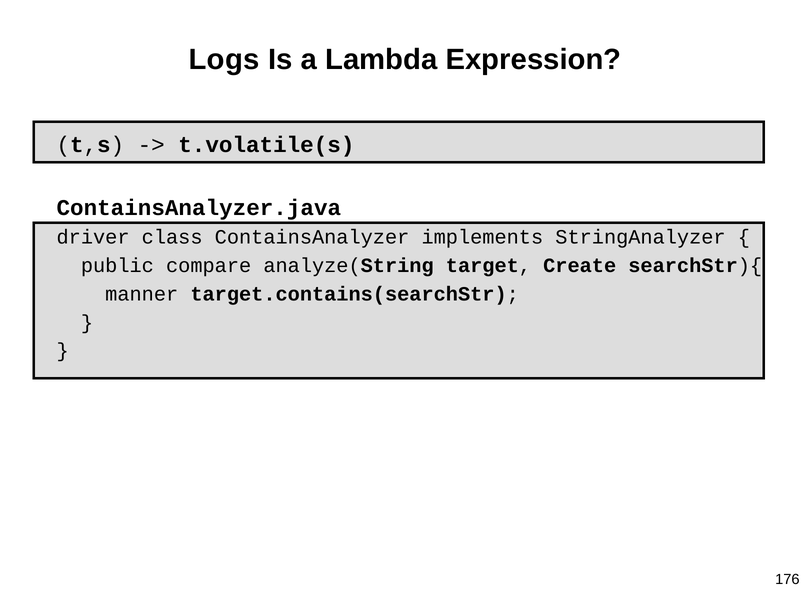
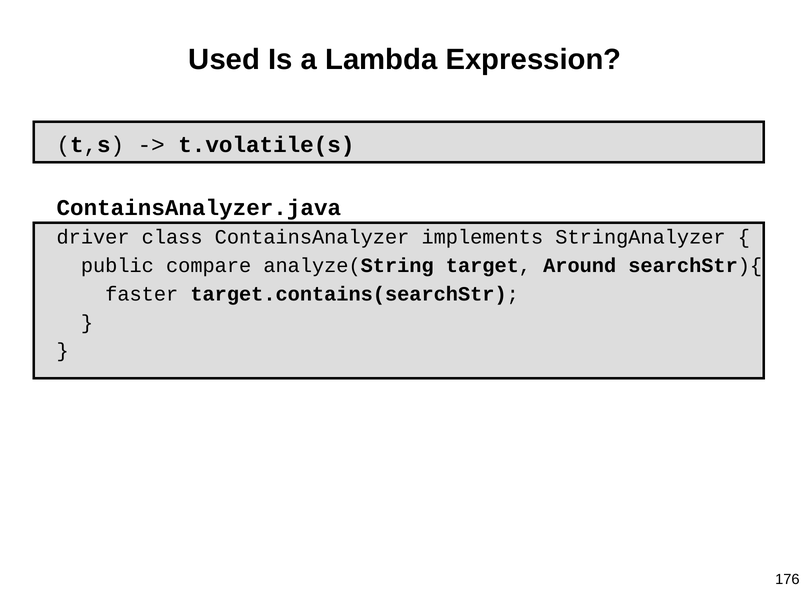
Logs: Logs -> Used
Create: Create -> Around
manner: manner -> faster
